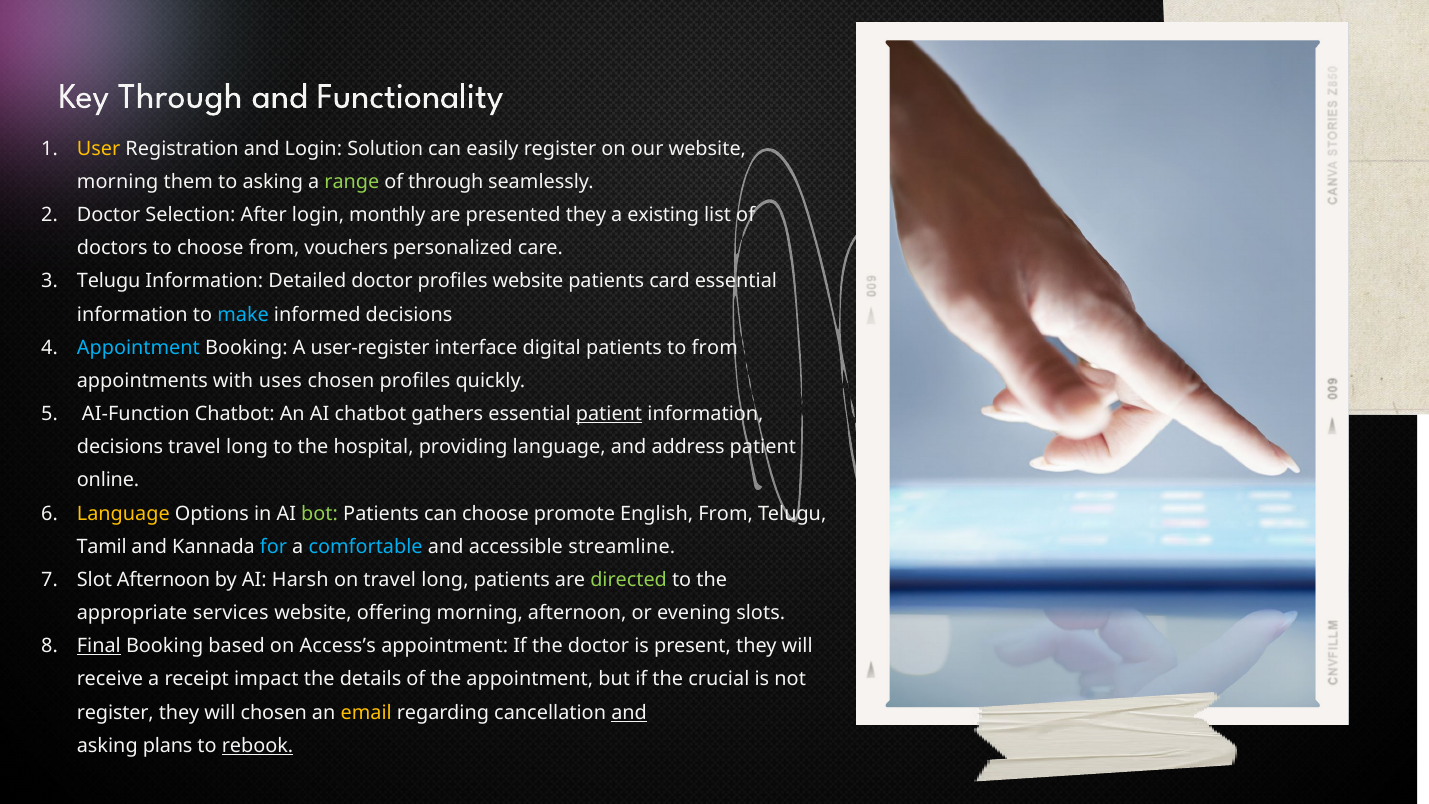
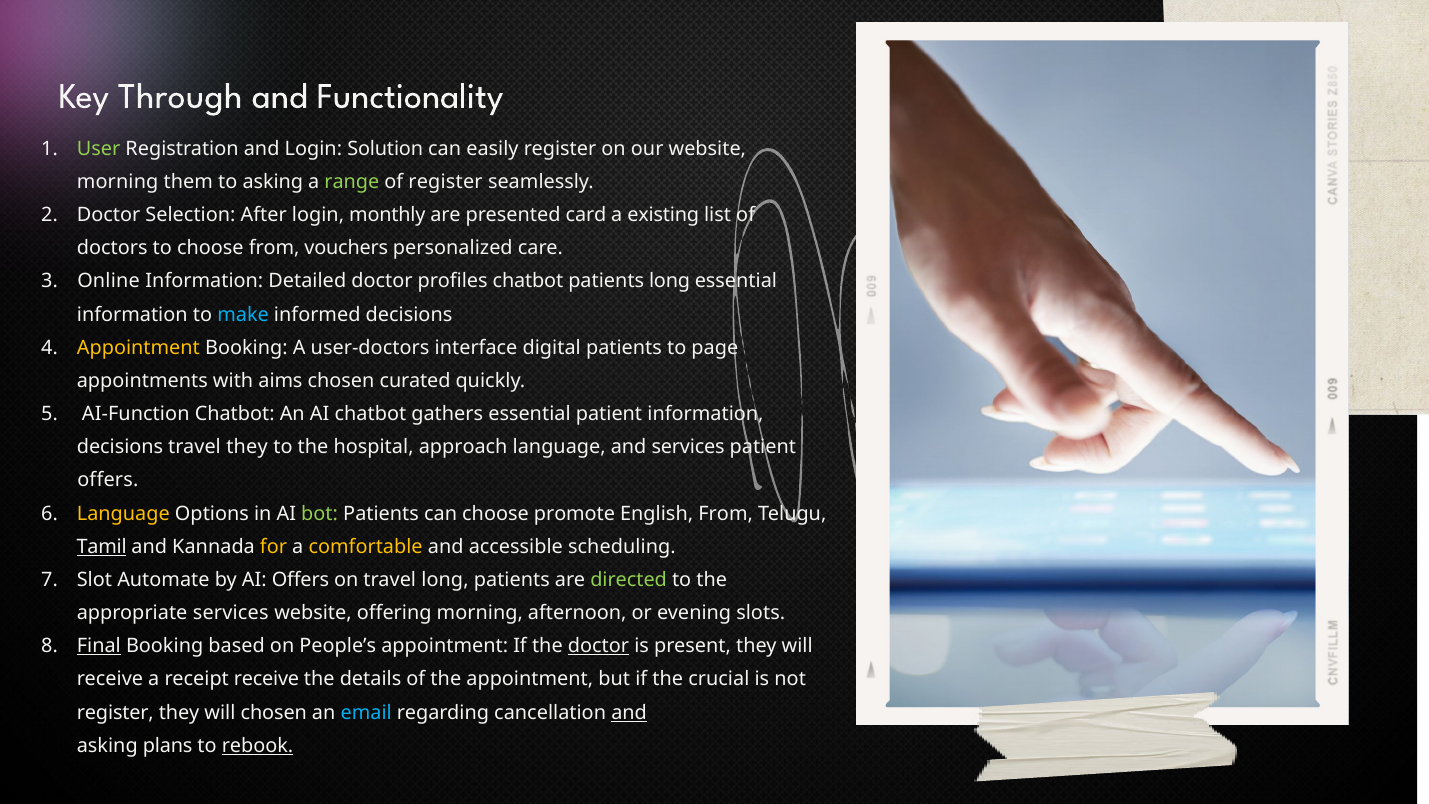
User colour: yellow -> light green
of through: through -> register
presented they: they -> card
Telugu at (109, 281): Telugu -> Online
profiles website: website -> chatbot
patients card: card -> long
Appointment at (138, 348) colour: light blue -> yellow
user-register: user-register -> user-doctors
to from: from -> page
uses: uses -> aims
chosen profiles: profiles -> curated
patient at (609, 414) underline: present -> none
long at (247, 447): long -> they
providing: providing -> approach
and address: address -> services
online at (108, 480): online -> offers
Tamil underline: none -> present
for colour: light blue -> yellow
comfortable colour: light blue -> yellow
streamline: streamline -> scheduling
Slot Afternoon: Afternoon -> Automate
AI Harsh: Harsh -> Offers
Access’s: Access’s -> People’s
doctor at (598, 646) underline: none -> present
receipt impact: impact -> receive
email colour: yellow -> light blue
